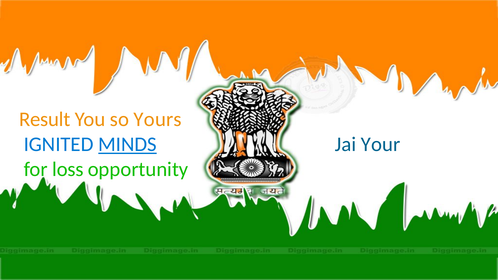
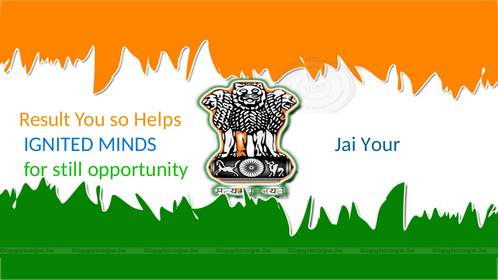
Yours: Yours -> Helps
MINDS underline: present -> none
loss: loss -> still
